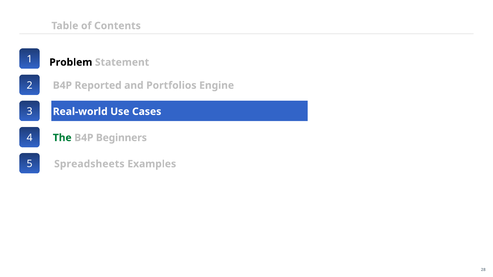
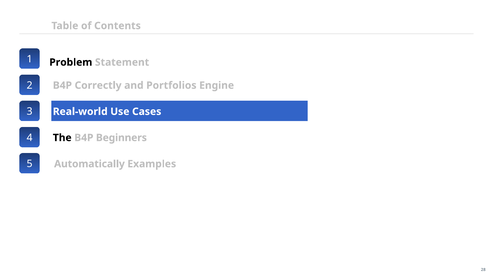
Reported: Reported -> Correctly
The colour: green -> black
Spreadsheets: Spreadsheets -> Automatically
